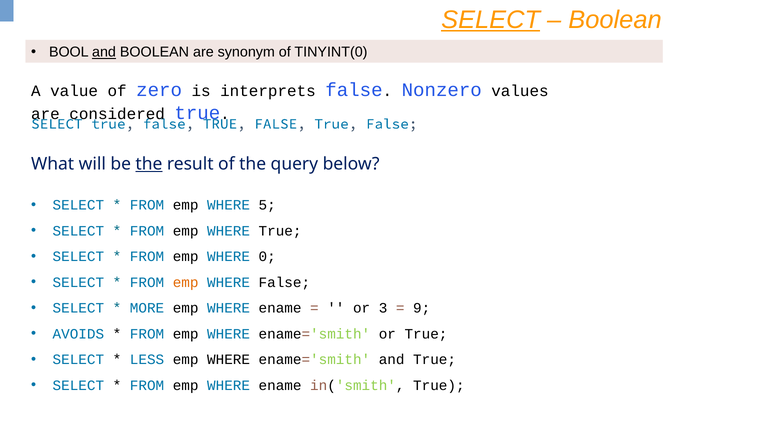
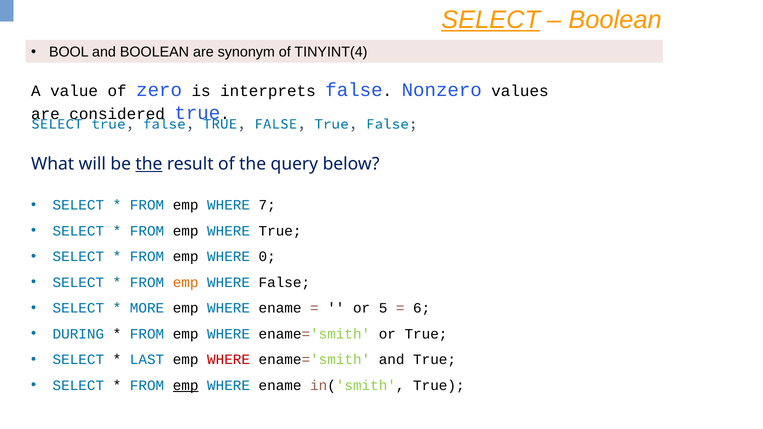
and at (104, 52) underline: present -> none
TINYINT(0: TINYINT(0 -> TINYINT(4
5: 5 -> 7
3: 3 -> 5
9: 9 -> 6
AVOIDS: AVOIDS -> DURING
LESS: LESS -> LAST
WHERE at (229, 360) colour: black -> red
emp at (186, 385) underline: none -> present
